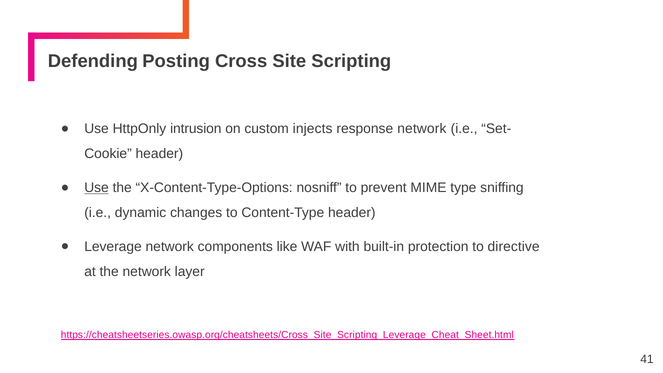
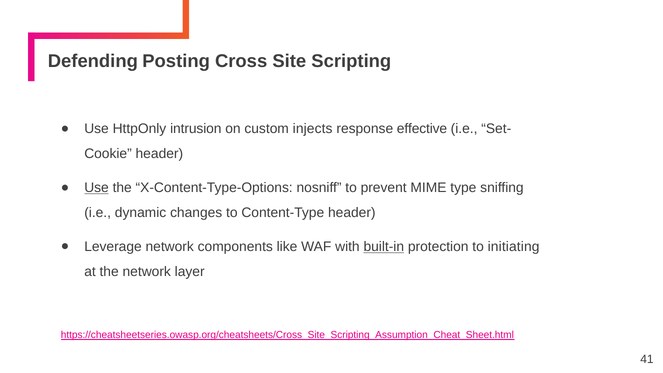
response network: network -> effective
built-in underline: none -> present
directive: directive -> initiating
https://cheatsheetseries.owasp.org/cheatsheets/Cross_Site_Scripting_Leverage_Cheat_Sheet.html: https://cheatsheetseries.owasp.org/cheatsheets/Cross_Site_Scripting_Leverage_Cheat_Sheet.html -> https://cheatsheetseries.owasp.org/cheatsheets/Cross_Site_Scripting_Assumption_Cheat_Sheet.html
